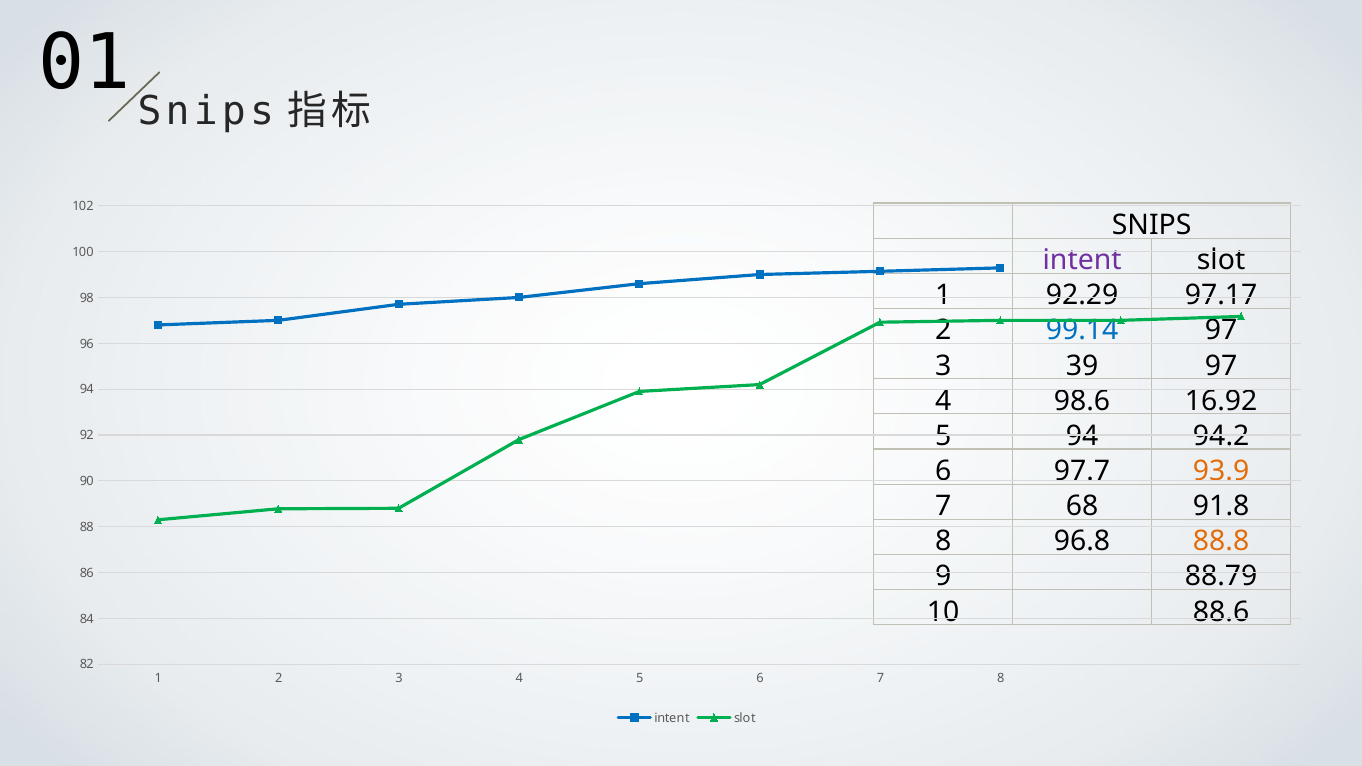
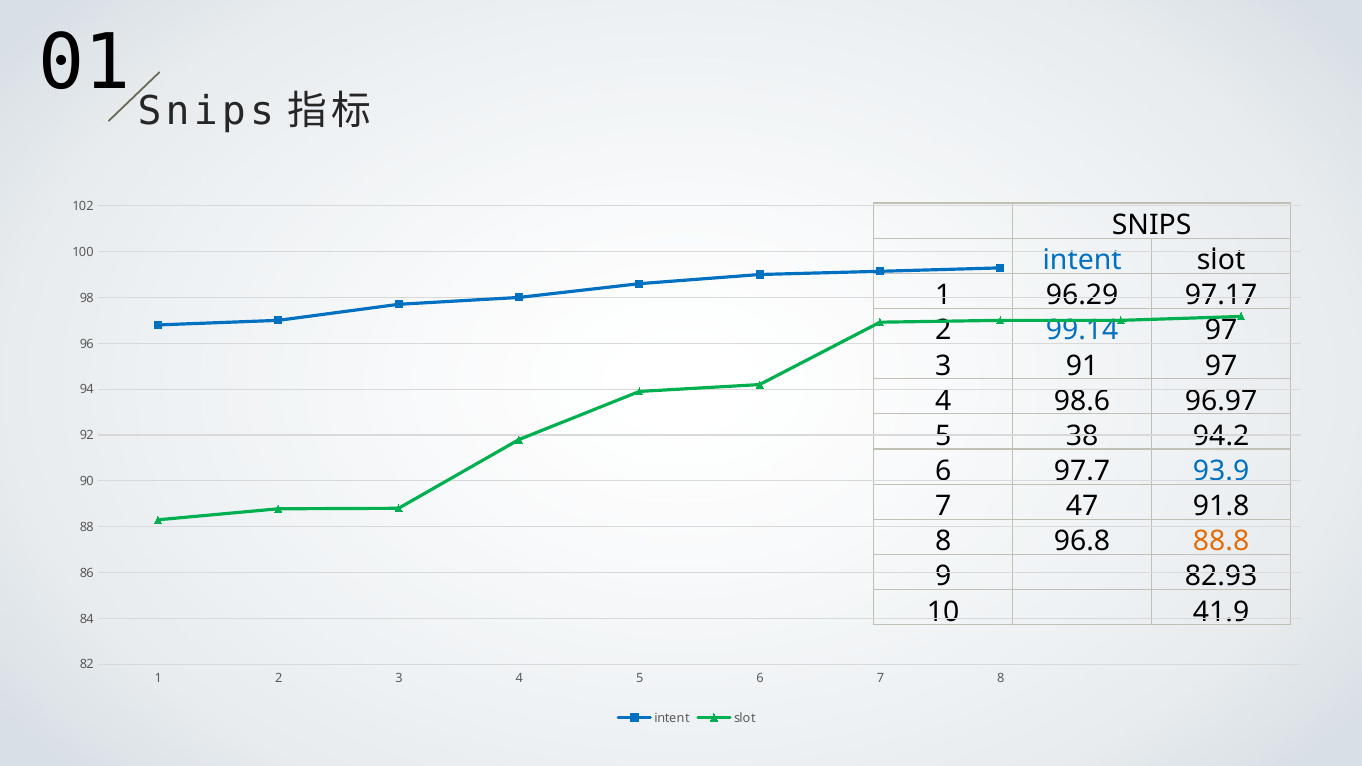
intent at (1082, 260) colour: purple -> blue
92.29: 92.29 -> 96.29
39: 39 -> 91
16.92: 16.92 -> 96.97
5 94: 94 -> 38
93.9 colour: orange -> blue
68: 68 -> 47
88.79: 88.79 -> 82.93
88.6: 88.6 -> 41.9
